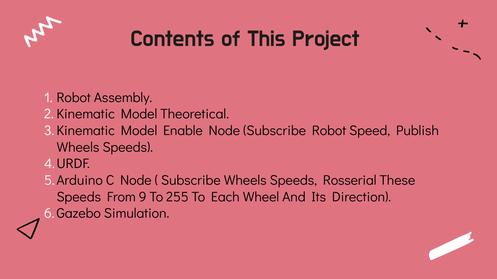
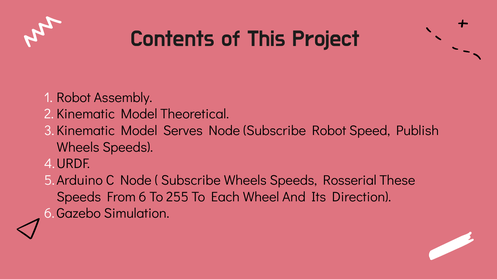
Enable: Enable -> Serves
9: 9 -> 6
